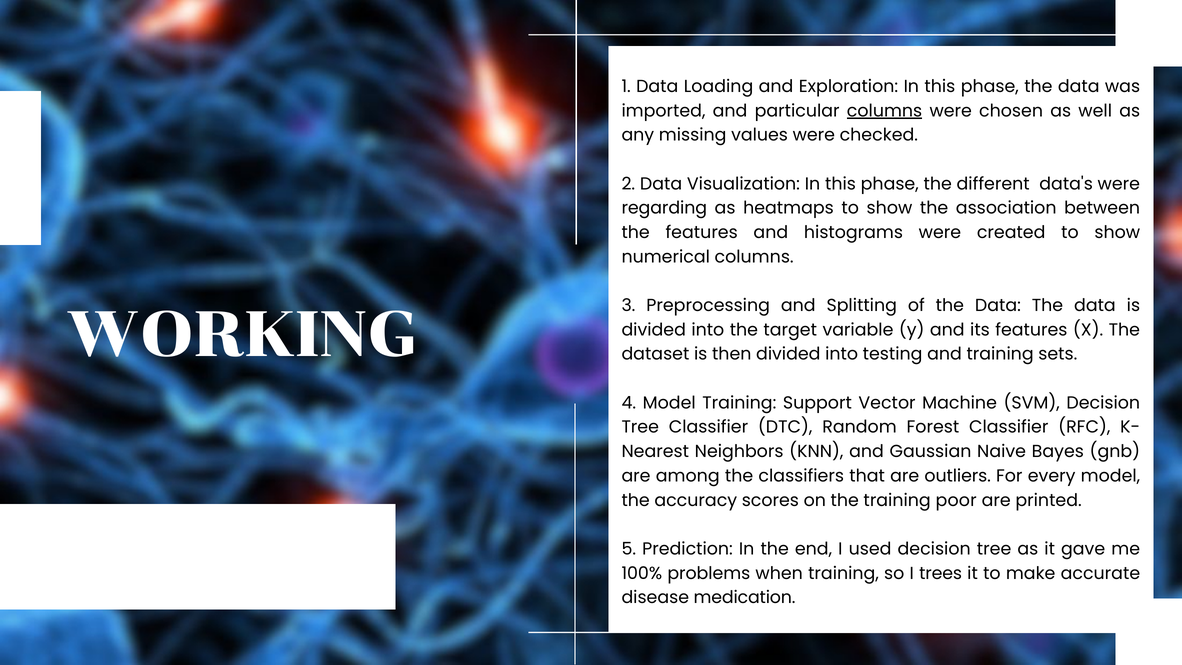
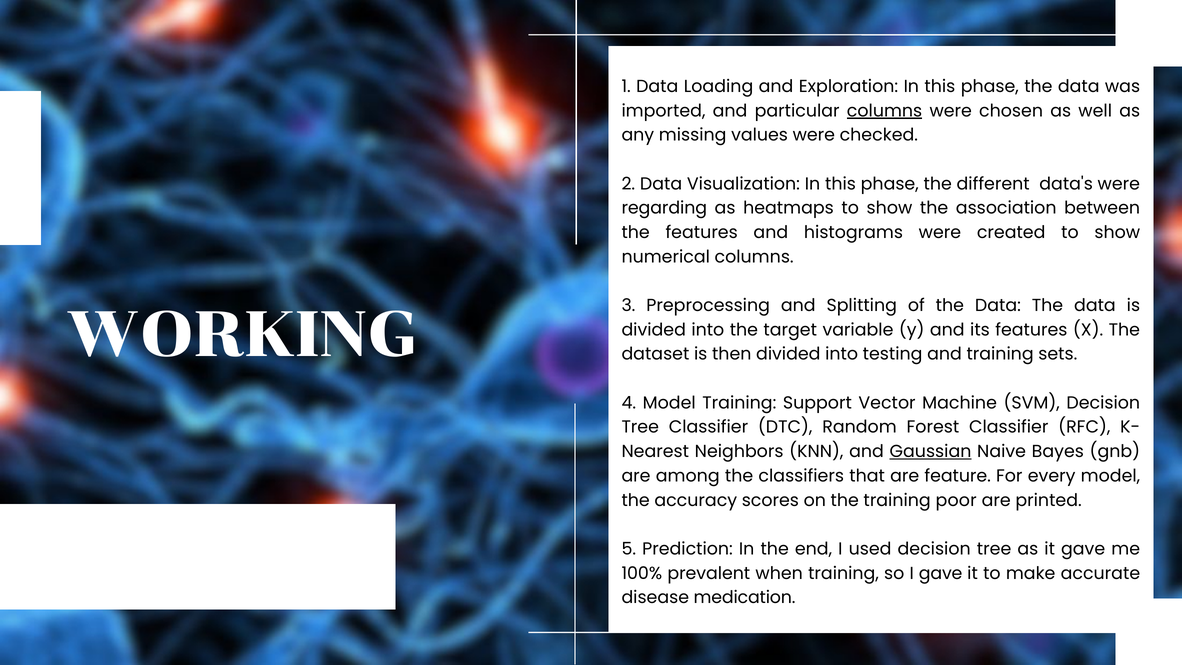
Gaussian underline: none -> present
outliers: outliers -> feature
problems: problems -> prevalent
I trees: trees -> gave
